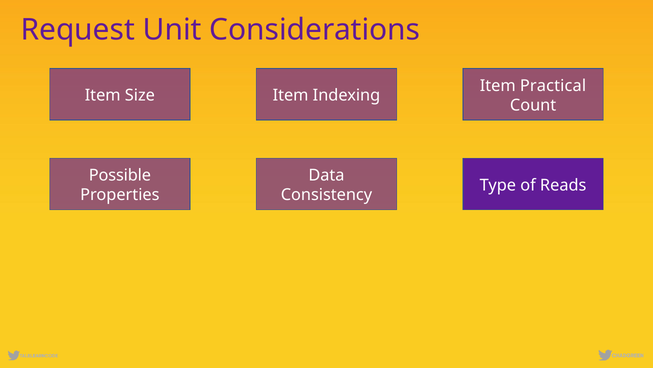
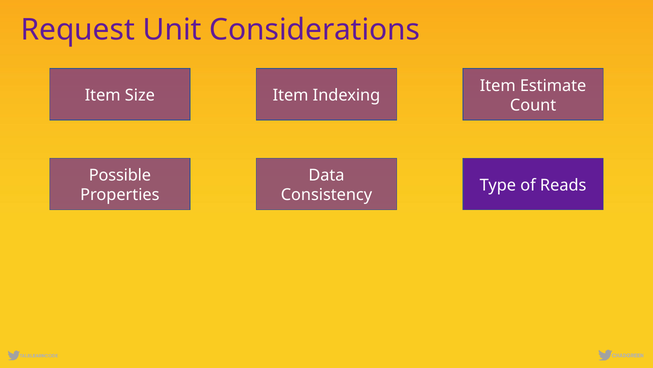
Practical: Practical -> Estimate
